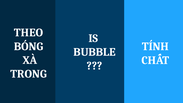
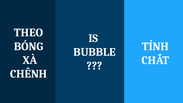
TRONG: TRONG -> CHÊNH
